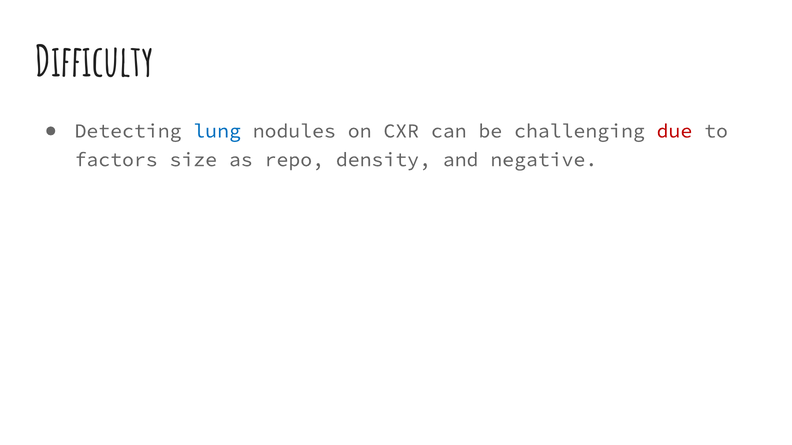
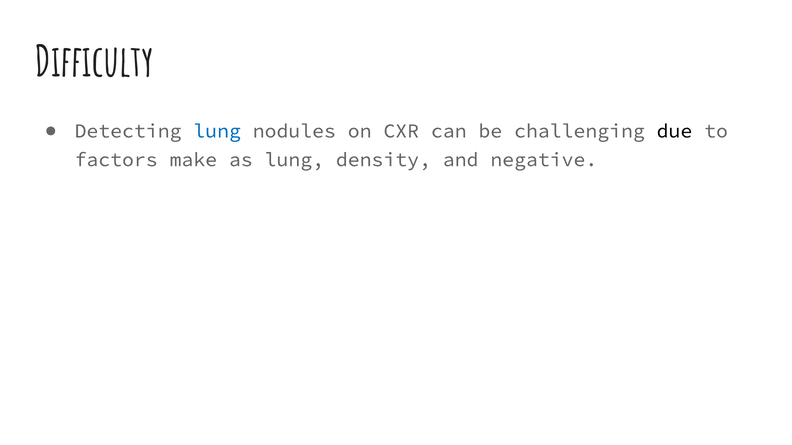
due colour: red -> black
size: size -> make
as repo: repo -> lung
